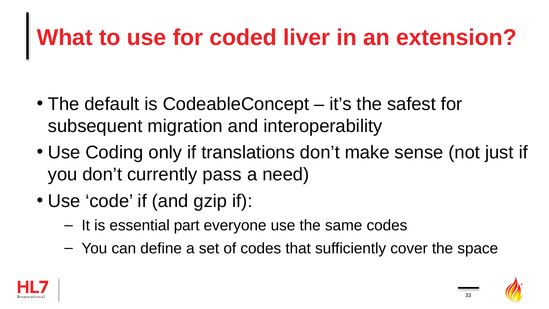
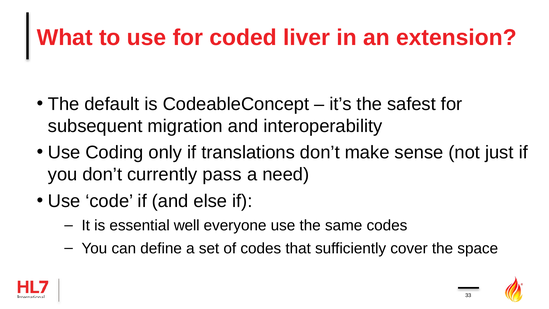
gzip: gzip -> else
part: part -> well
